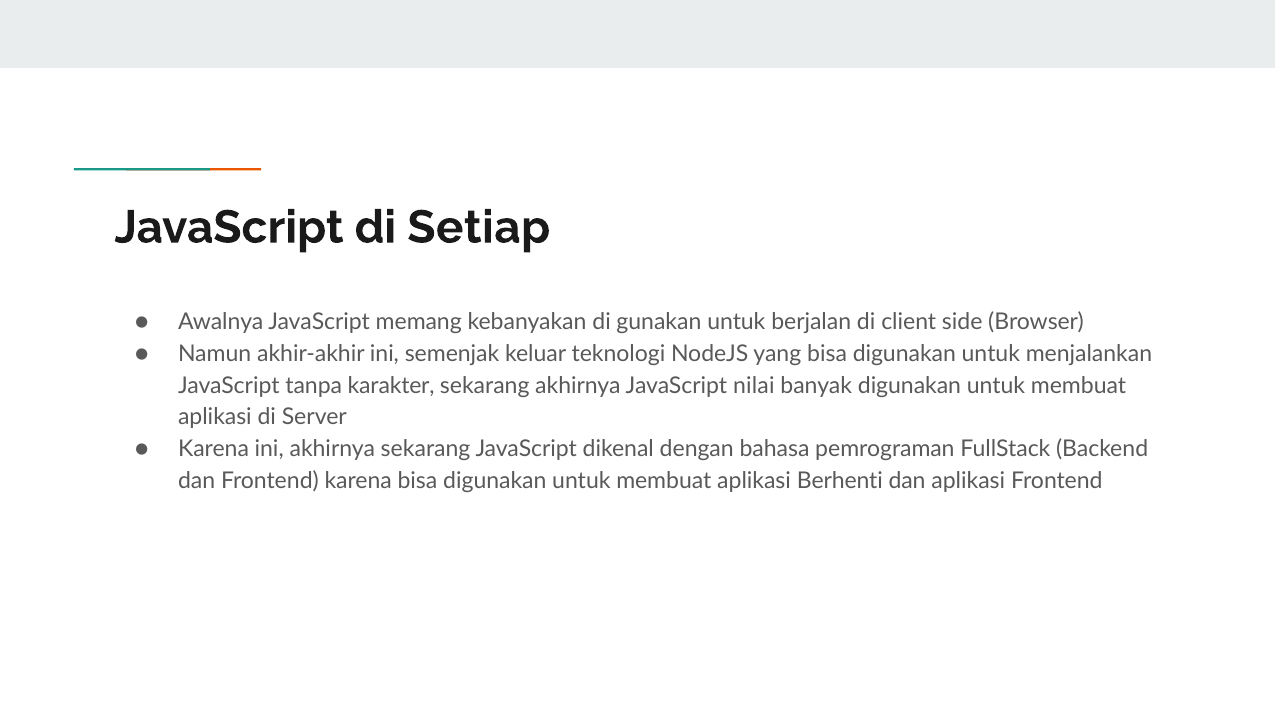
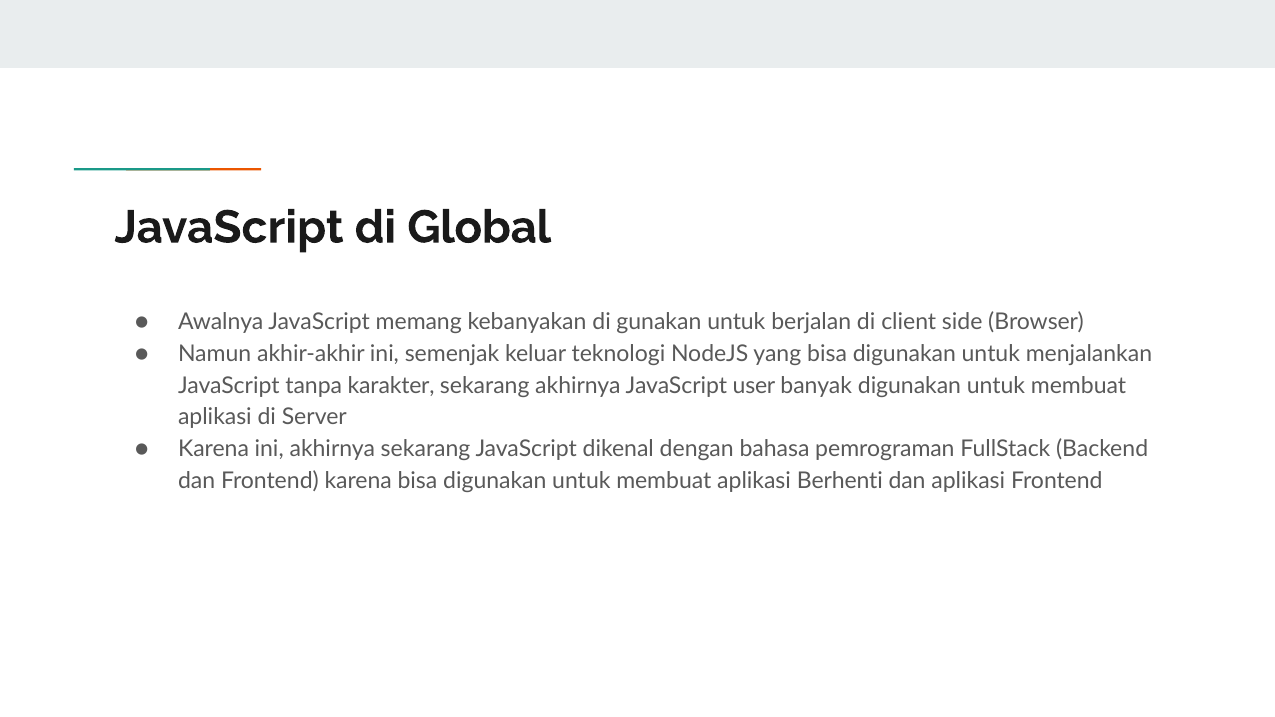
Setiap: Setiap -> Global
nilai: nilai -> user
